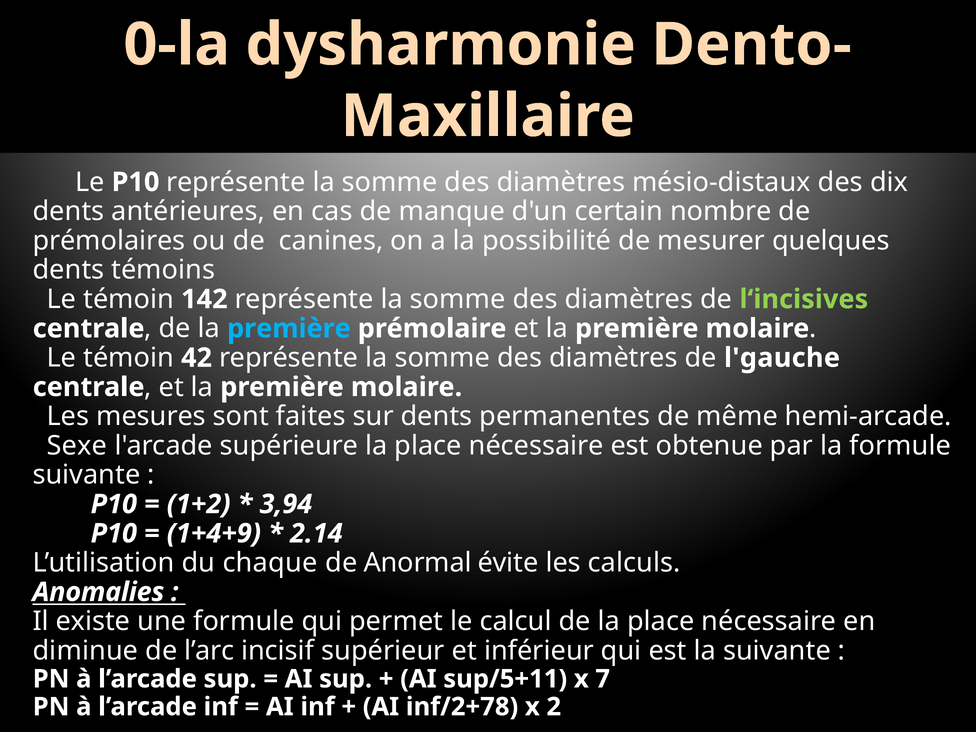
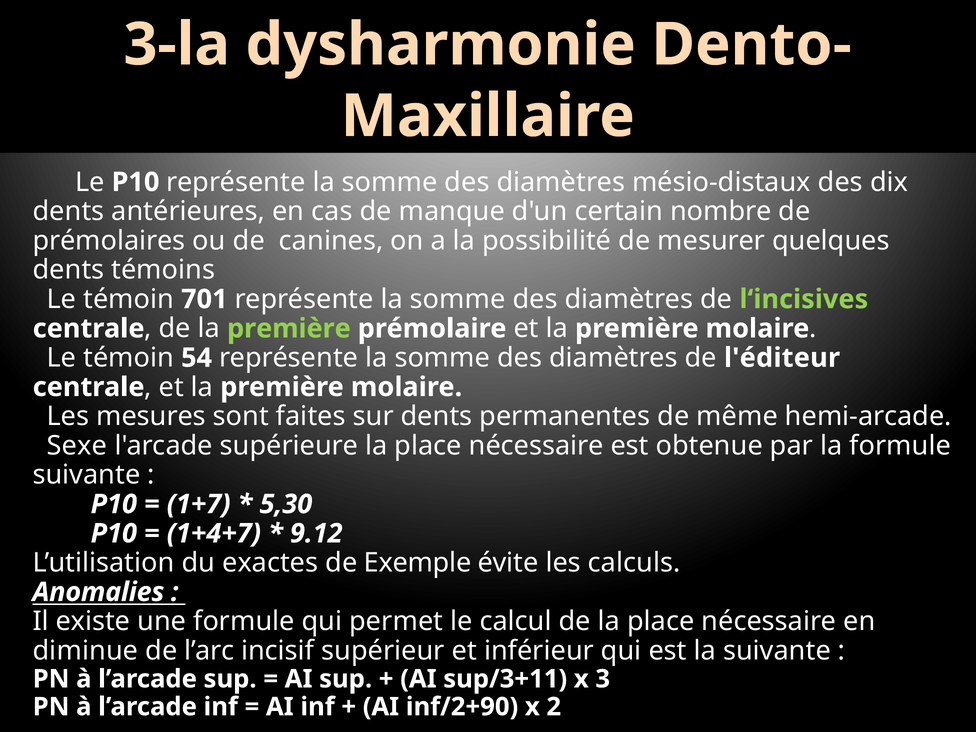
0-la: 0-la -> 3-la
142: 142 -> 701
première at (289, 329) colour: light blue -> light green
42: 42 -> 54
l'gauche: l'gauche -> l'éditeur
1+2: 1+2 -> 1+7
3,94: 3,94 -> 5,30
1+4+9: 1+4+9 -> 1+4+7
2.14: 2.14 -> 9.12
chaque: chaque -> exactes
Anormal: Anormal -> Exemple
sup/5+11: sup/5+11 -> sup/3+11
7: 7 -> 3
inf/2+78: inf/2+78 -> inf/2+90
